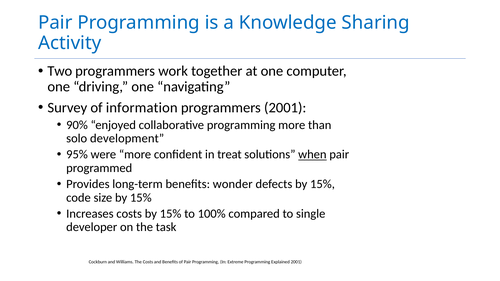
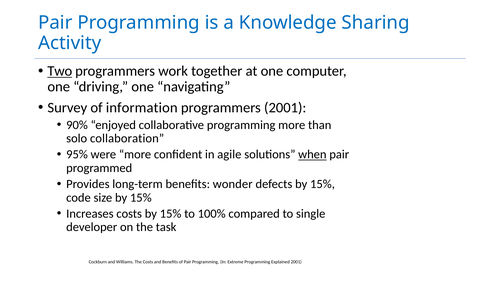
Two underline: none -> present
development: development -> collaboration
treat: treat -> agile
